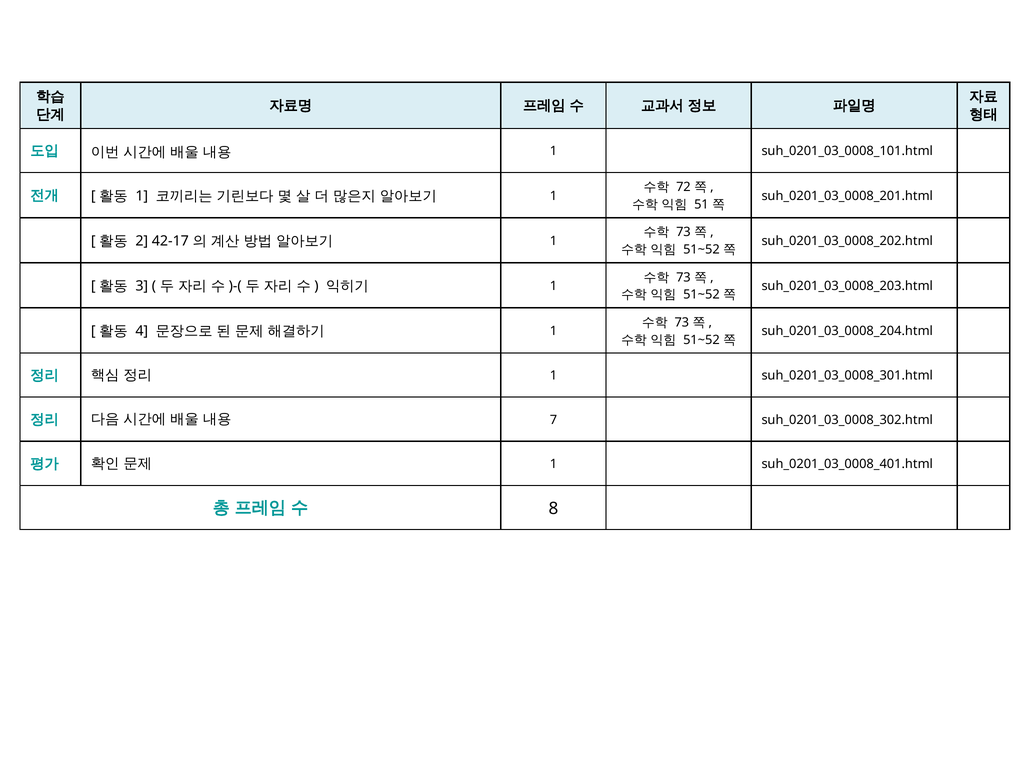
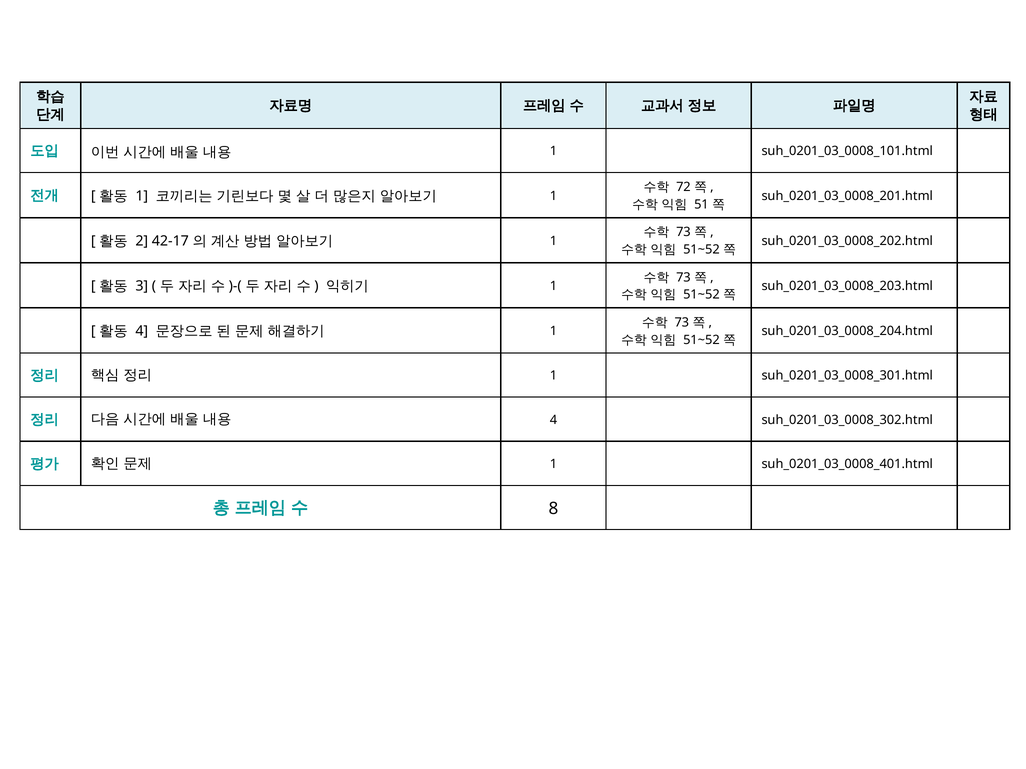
7 at (553, 420): 7 -> 4
